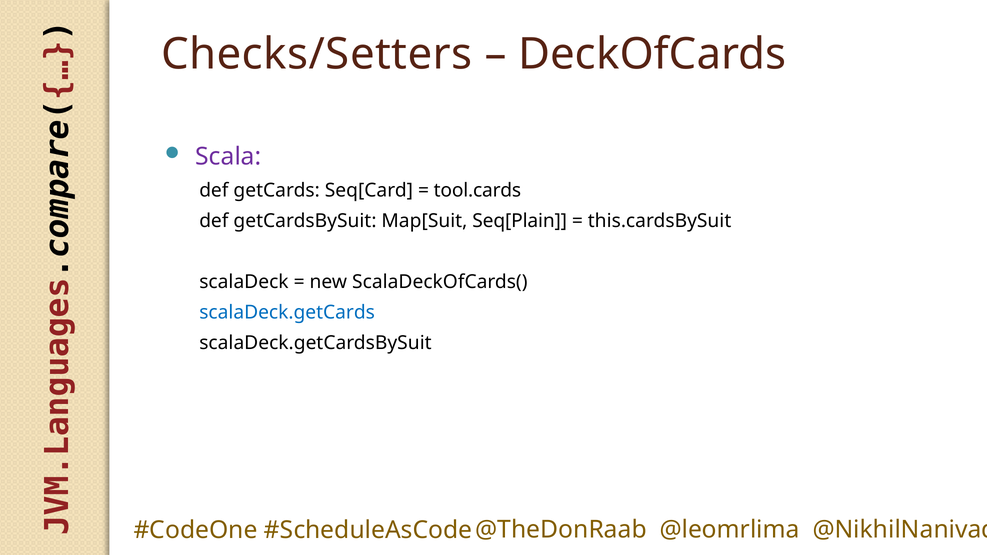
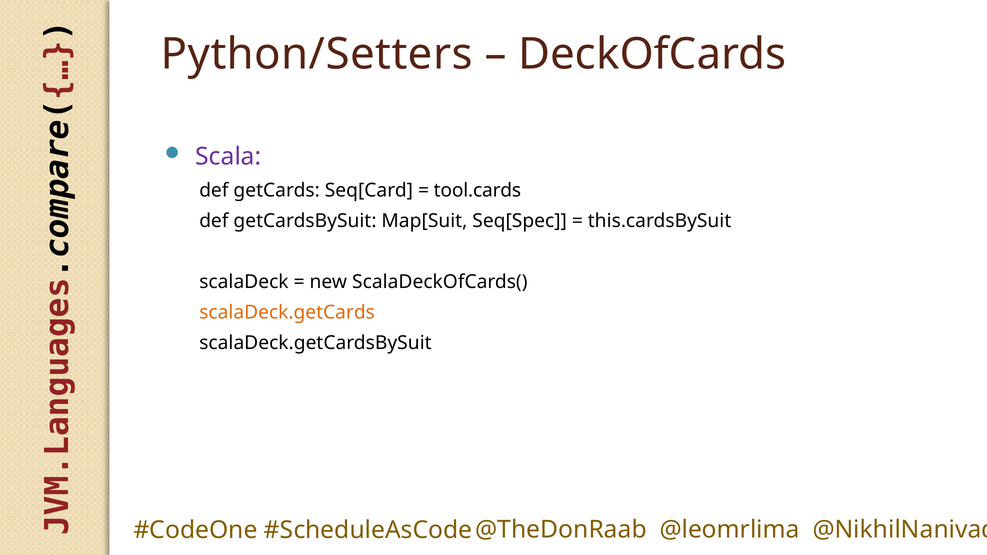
Checks/Setters: Checks/Setters -> Python/Setters
Seq[Plain: Seq[Plain -> Seq[Spec
scalaDeck.getCards colour: blue -> orange
